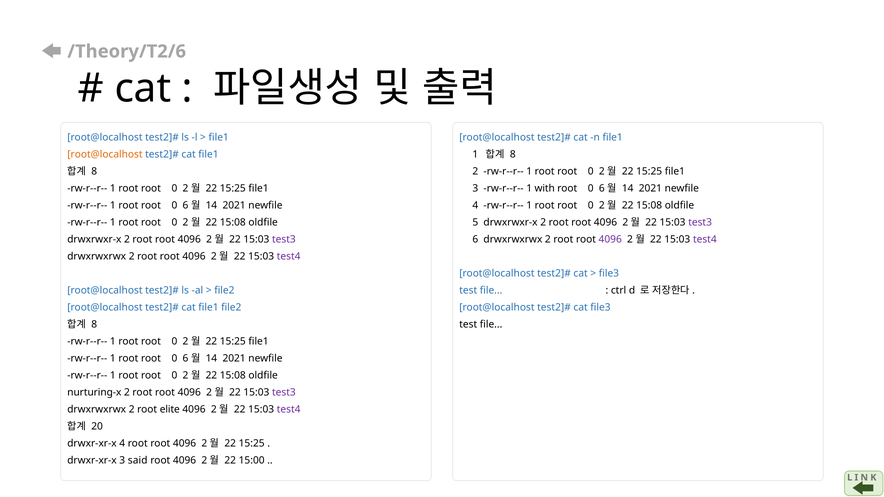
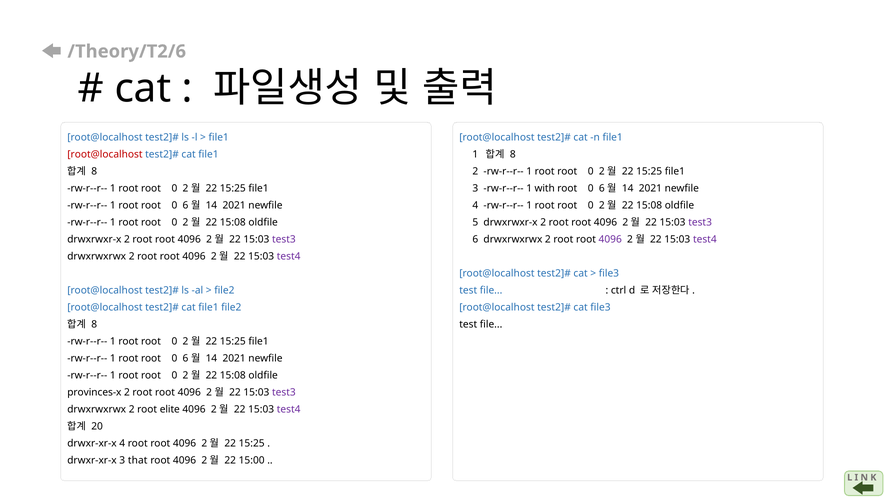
root@localhost at (105, 154) colour: orange -> red
nurturing-x: nurturing-x -> provinces-x
said: said -> that
